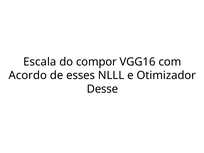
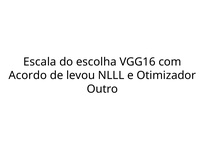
compor: compor -> escolha
esses: esses -> levou
Desse: Desse -> Outro
